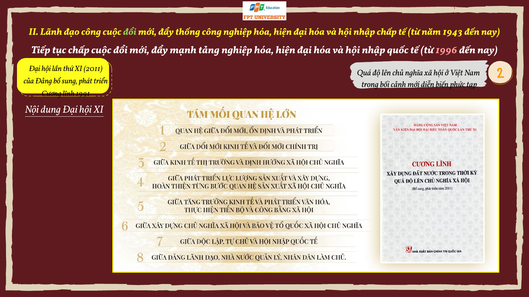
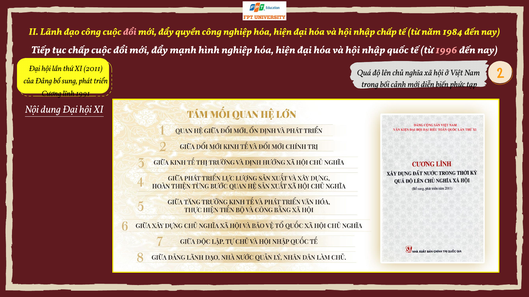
đổi at (130, 32) colour: light green -> pink
thống: thống -> quyền
1943: 1943 -> 1984
tảng: tảng -> hình
